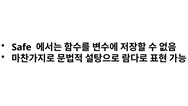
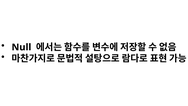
Safe: Safe -> Null
